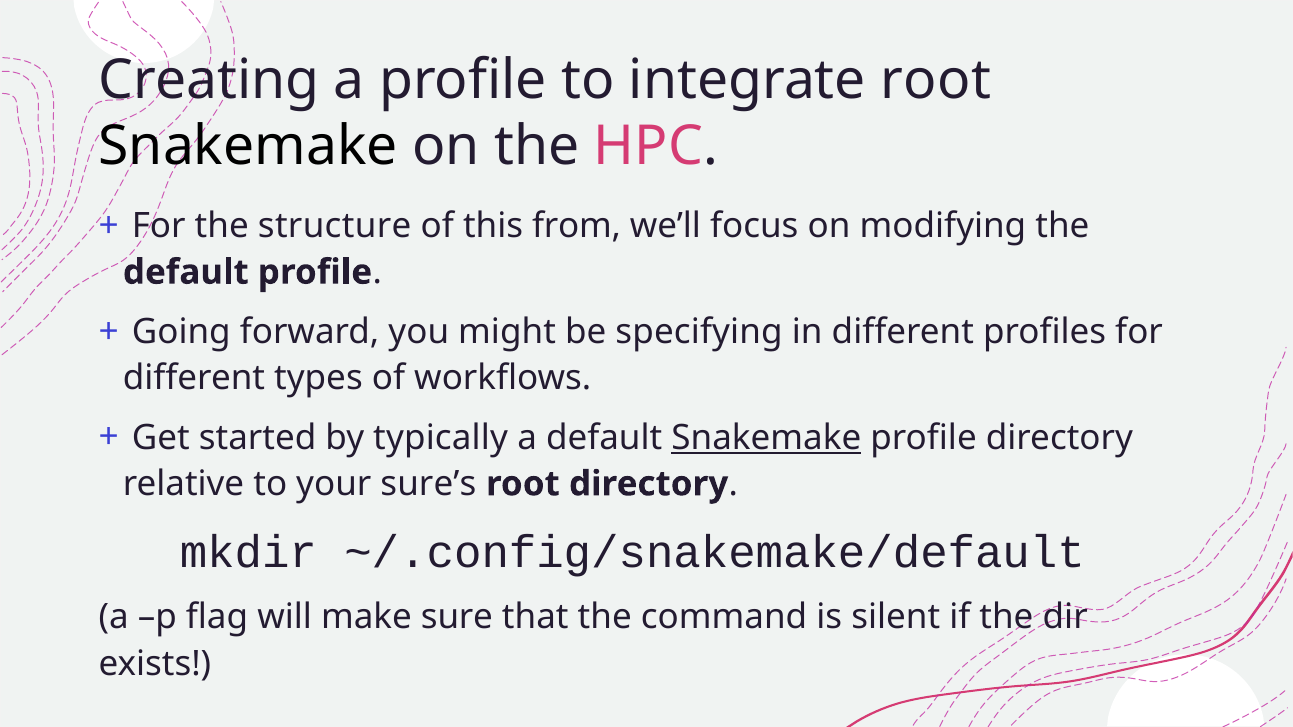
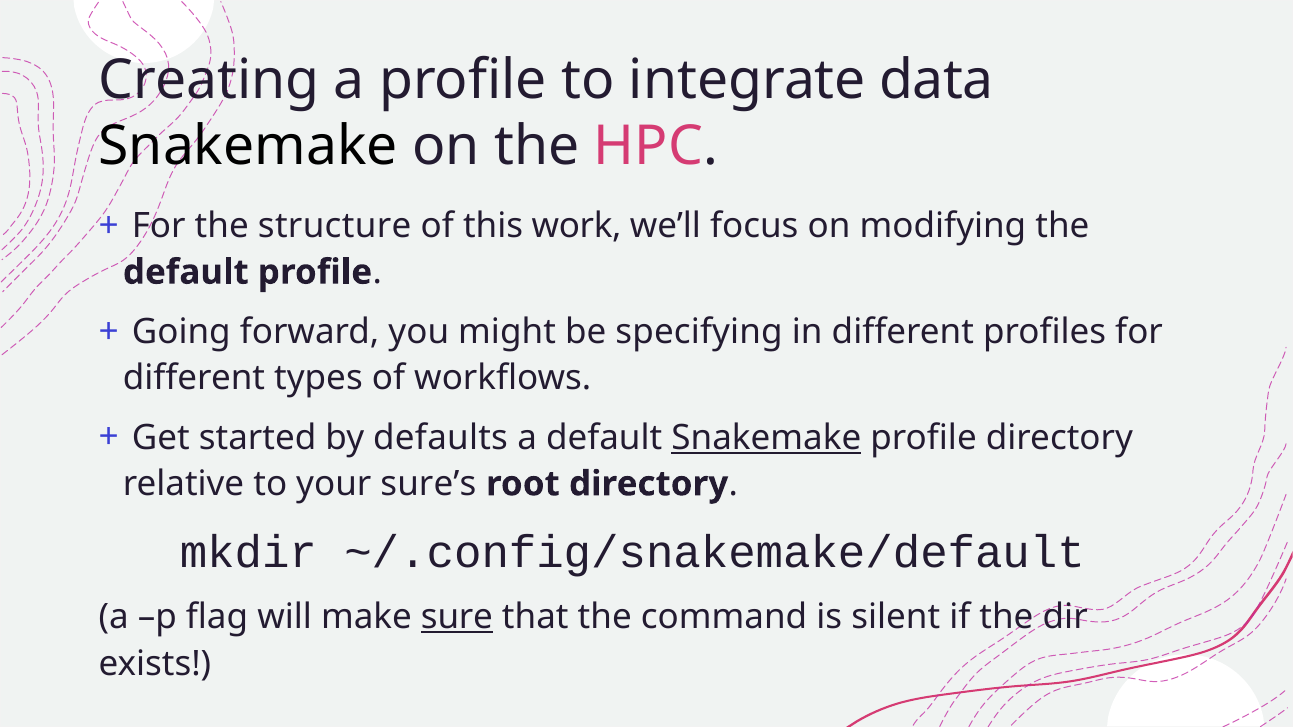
integrate root: root -> data
from: from -> work
typically: typically -> defaults
sure underline: none -> present
